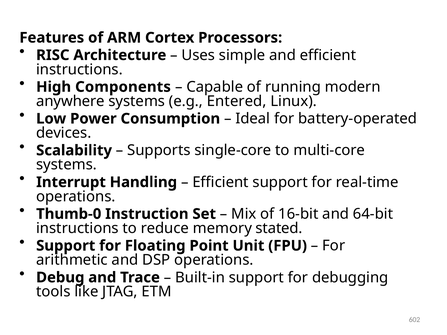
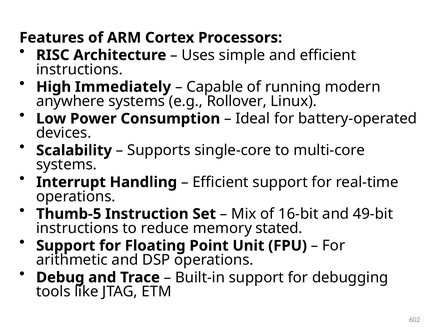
Components: Components -> Immediately
Entered: Entered -> Rollover
Thumb-0: Thumb-0 -> Thumb-5
64-bit: 64-bit -> 49-bit
